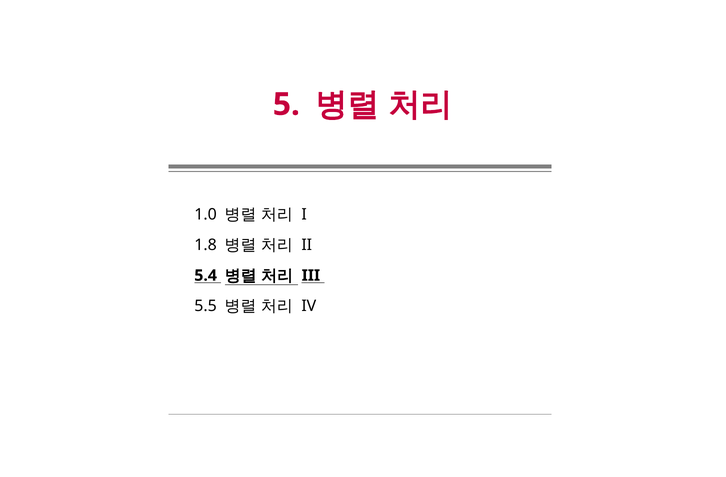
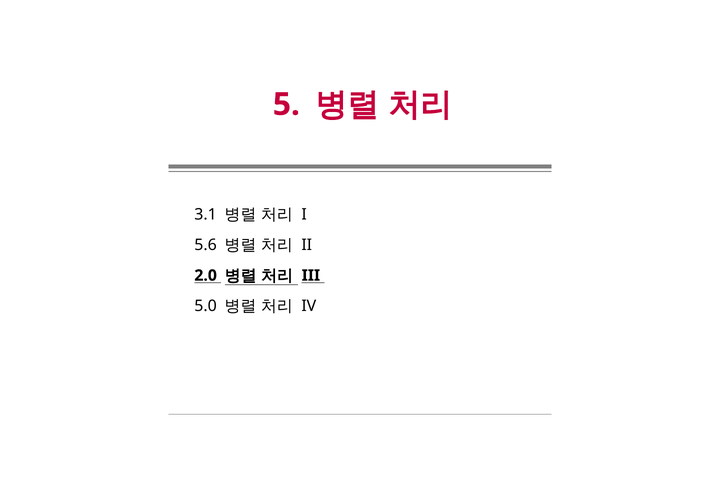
1.0: 1.0 -> 3.1
1.8: 1.8 -> 5.6
5.4: 5.4 -> 2.0
5.5: 5.5 -> 5.0
